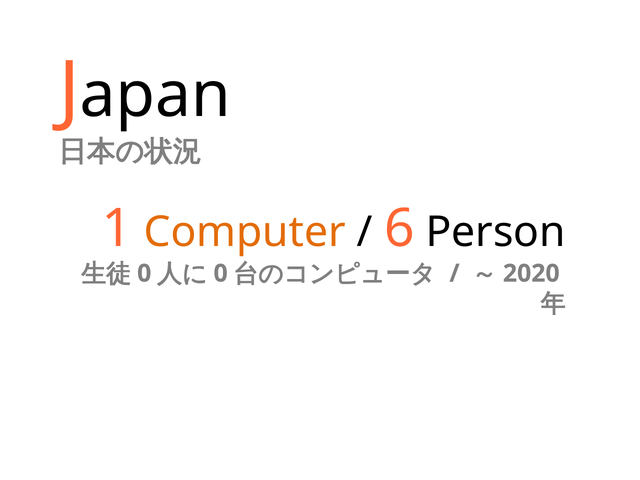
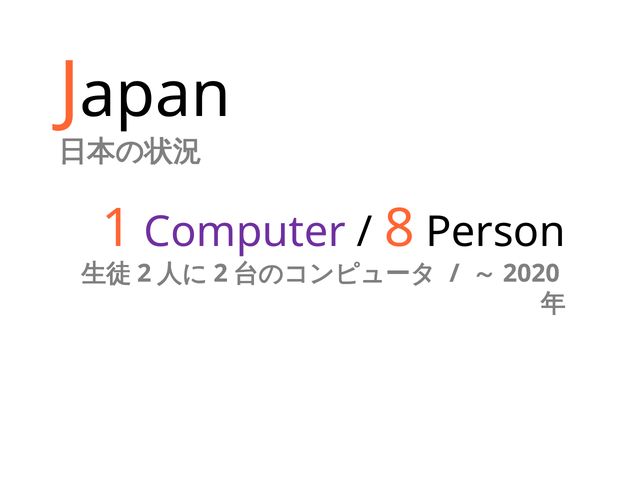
Computer colour: orange -> purple
6: 6 -> 8
0 at (144, 273): 0 -> 2
0 at (221, 273): 0 -> 2
